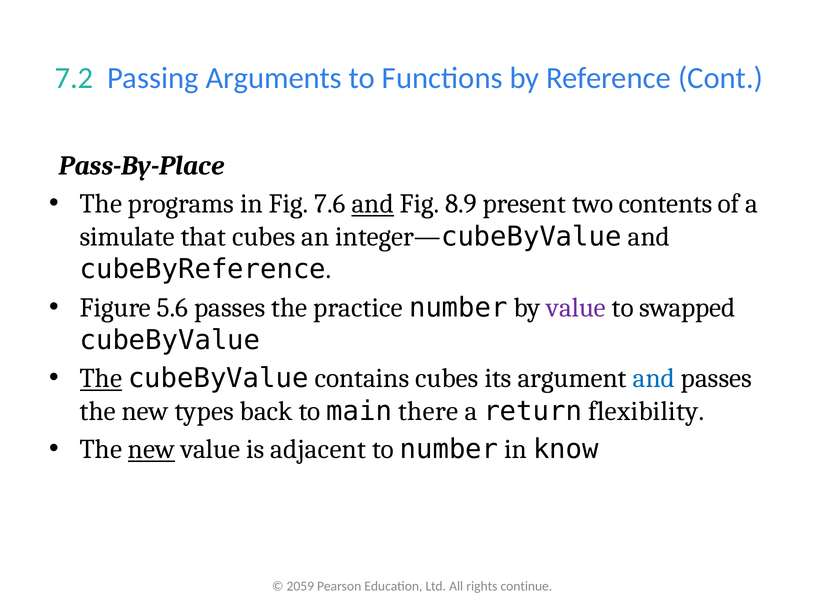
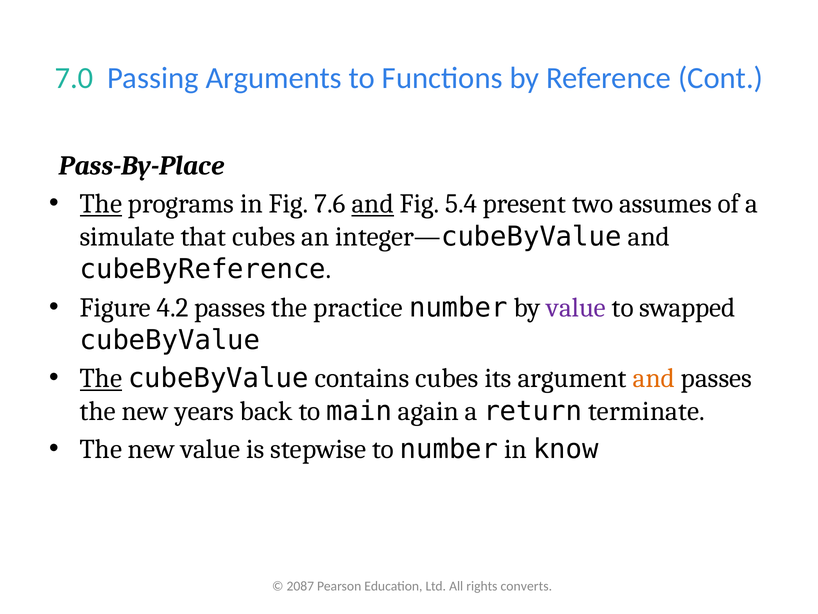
7.2: 7.2 -> 7.0
The at (101, 204) underline: none -> present
8.9: 8.9 -> 5.4
contents: contents -> assumes
5.6: 5.6 -> 4.2
and at (654, 378) colour: blue -> orange
types: types -> years
there: there -> again
flexibility: flexibility -> terminate
new at (151, 449) underline: present -> none
adjacent: adjacent -> stepwise
2059: 2059 -> 2087
continue: continue -> converts
